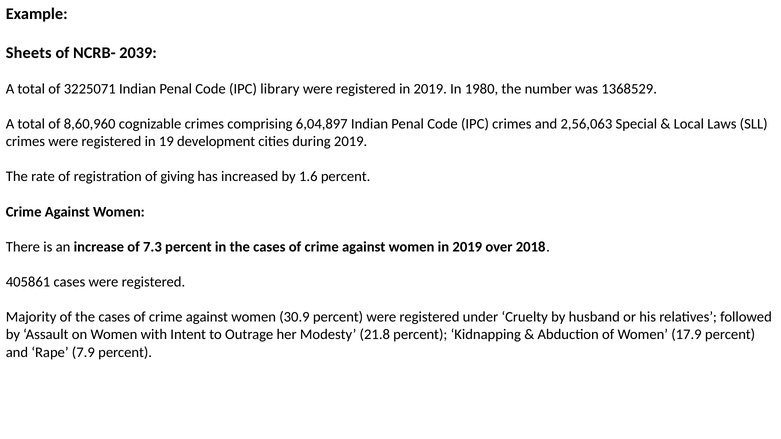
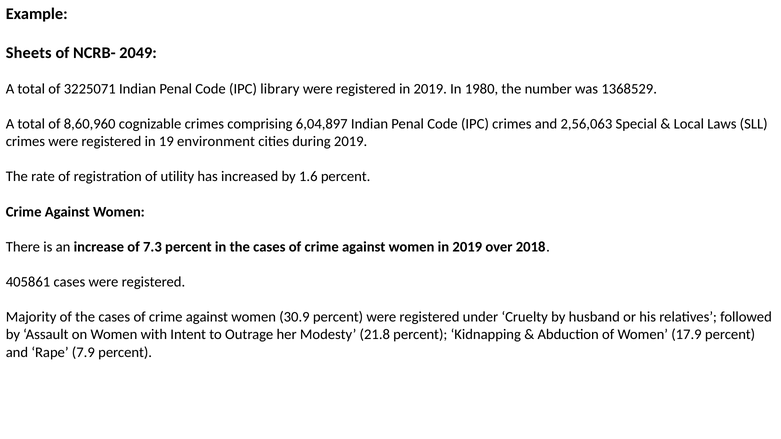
2039: 2039 -> 2049
development: development -> environment
giving: giving -> utility
